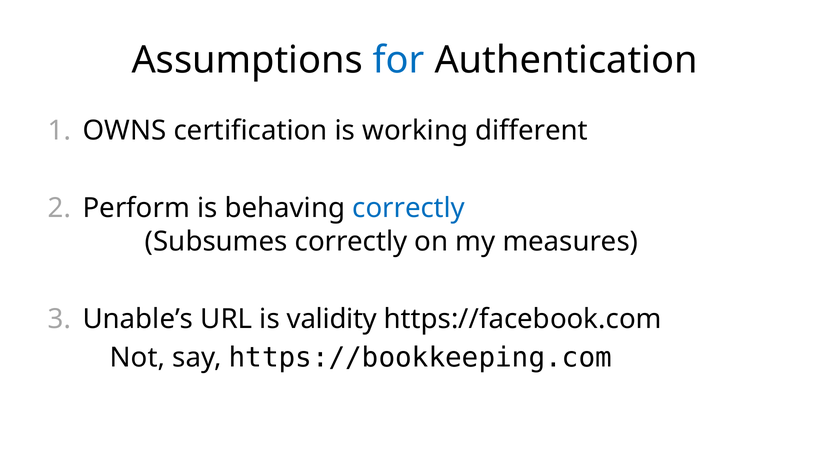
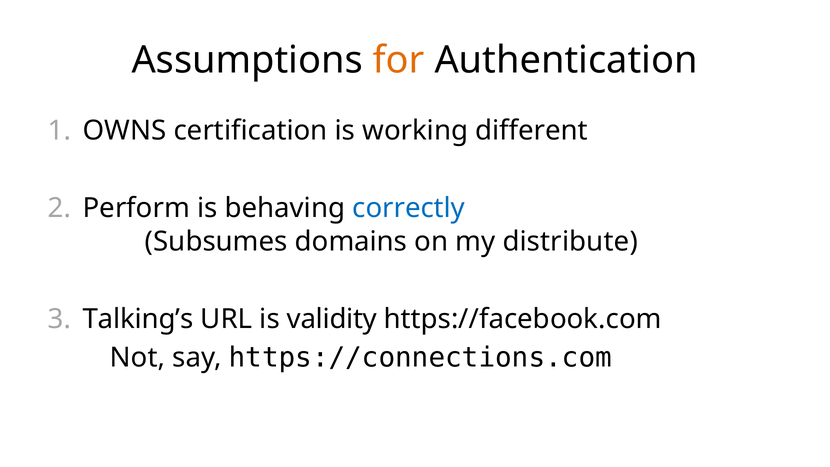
for colour: blue -> orange
Subsumes correctly: correctly -> domains
measures: measures -> distribute
Unable’s: Unable’s -> Talking’s
https://bookkeeping.com: https://bookkeeping.com -> https://connections.com
